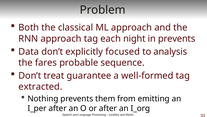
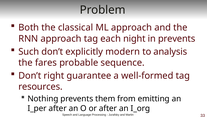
Data: Data -> Such
focused: focused -> modern
treat: treat -> right
extracted: extracted -> resources
